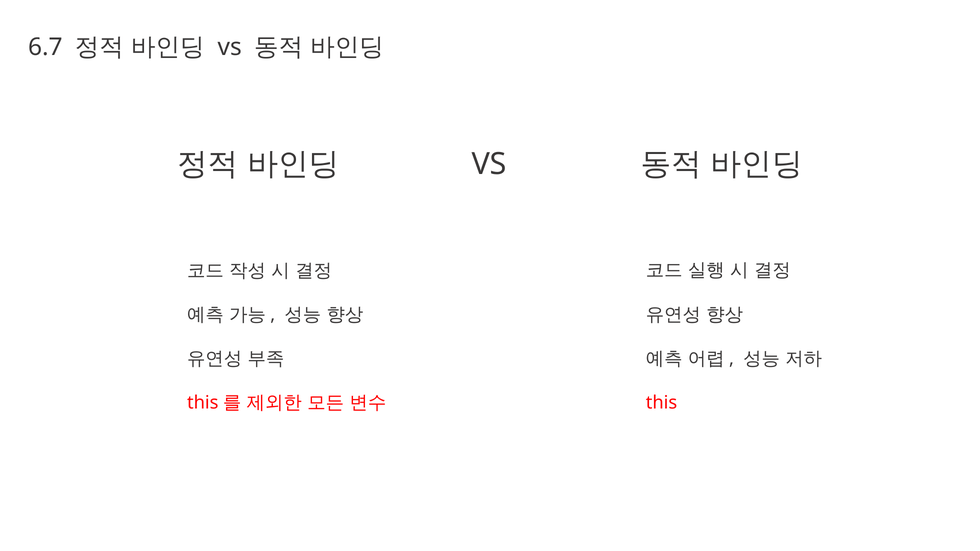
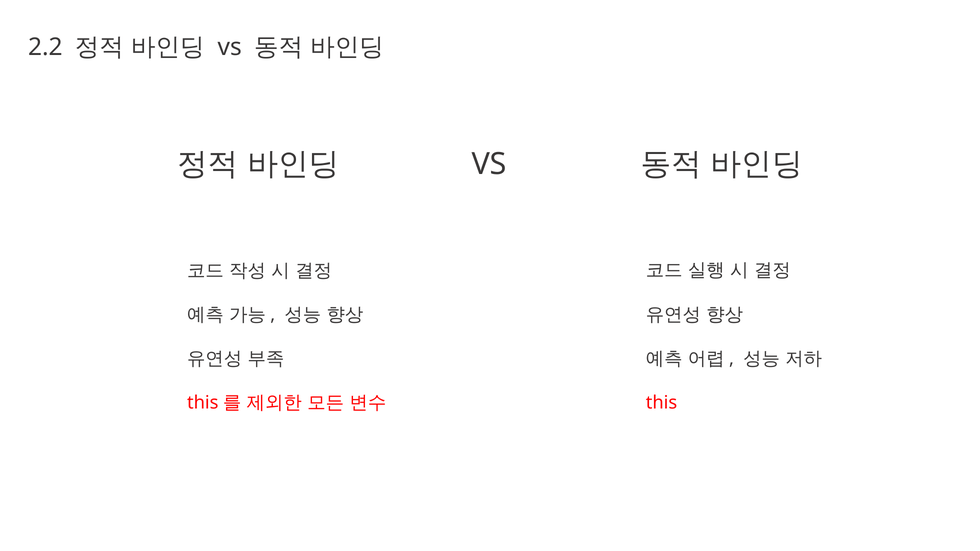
6.7: 6.7 -> 2.2
